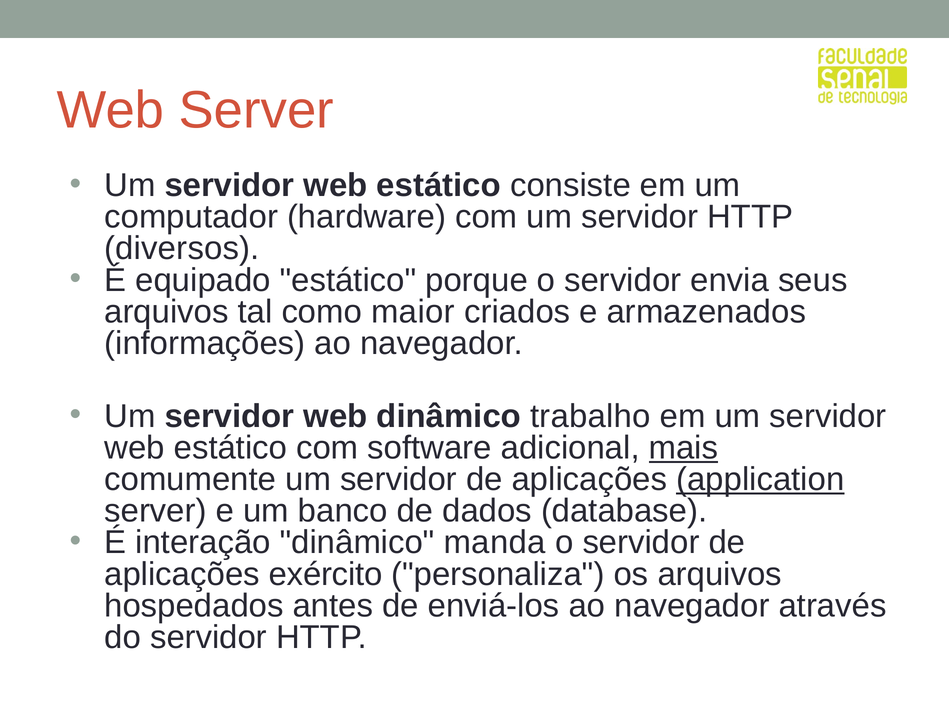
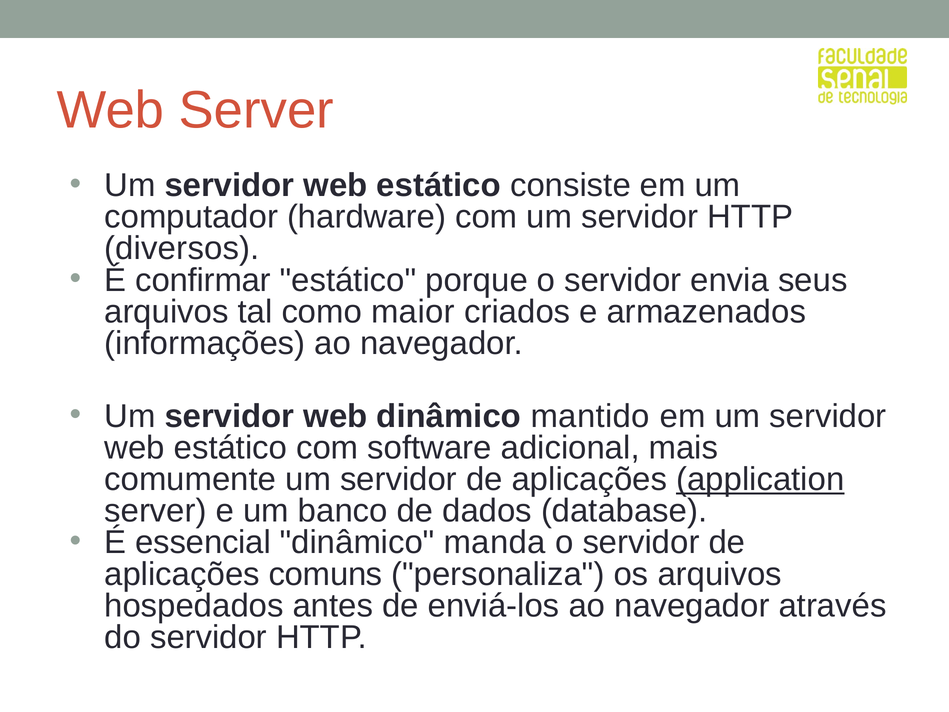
equipado: equipado -> confirmar
trabalho: trabalho -> mantido
mais underline: present -> none
interação: interação -> essencial
exército: exército -> comuns
